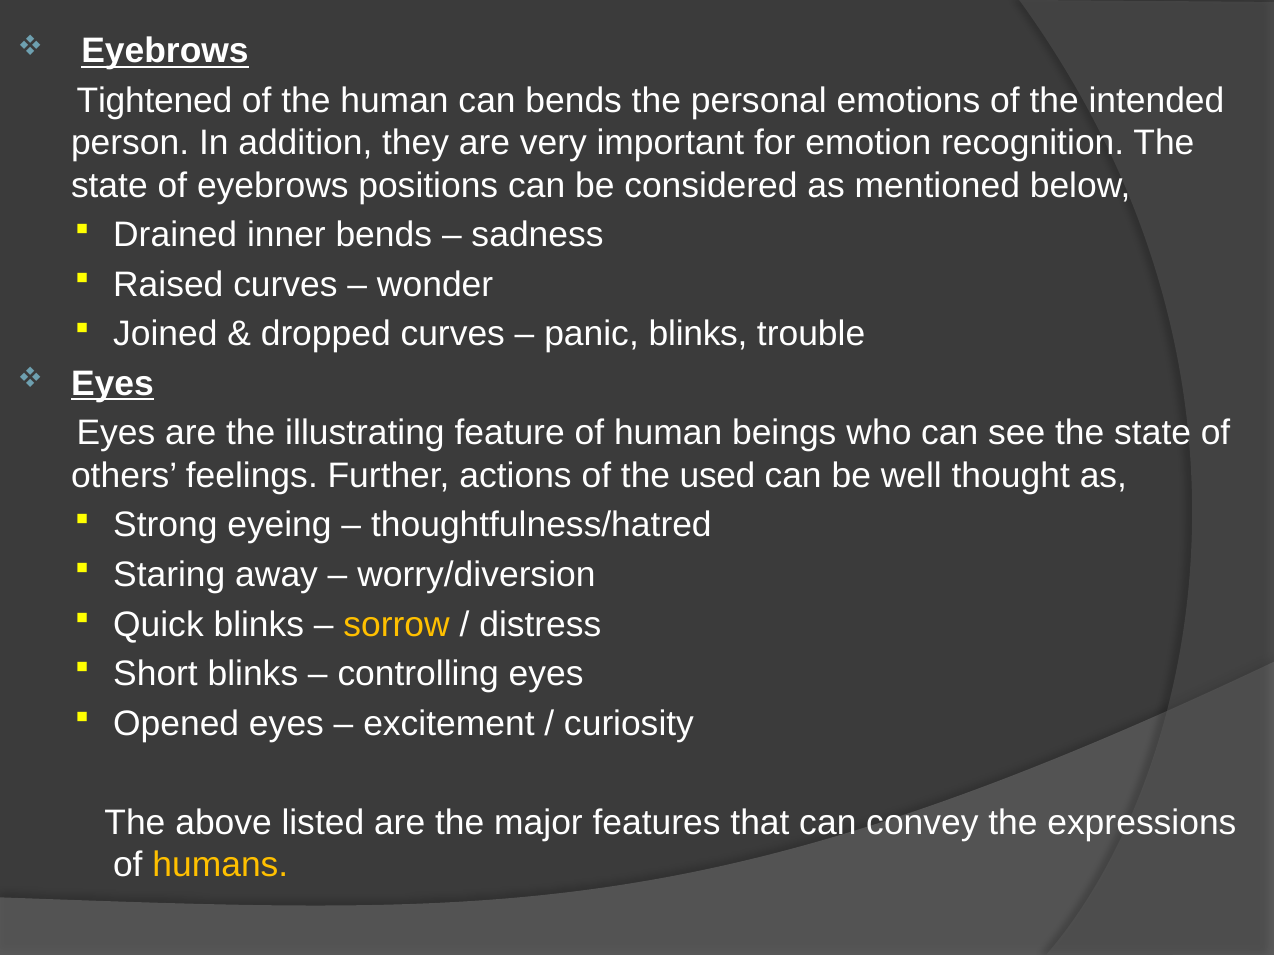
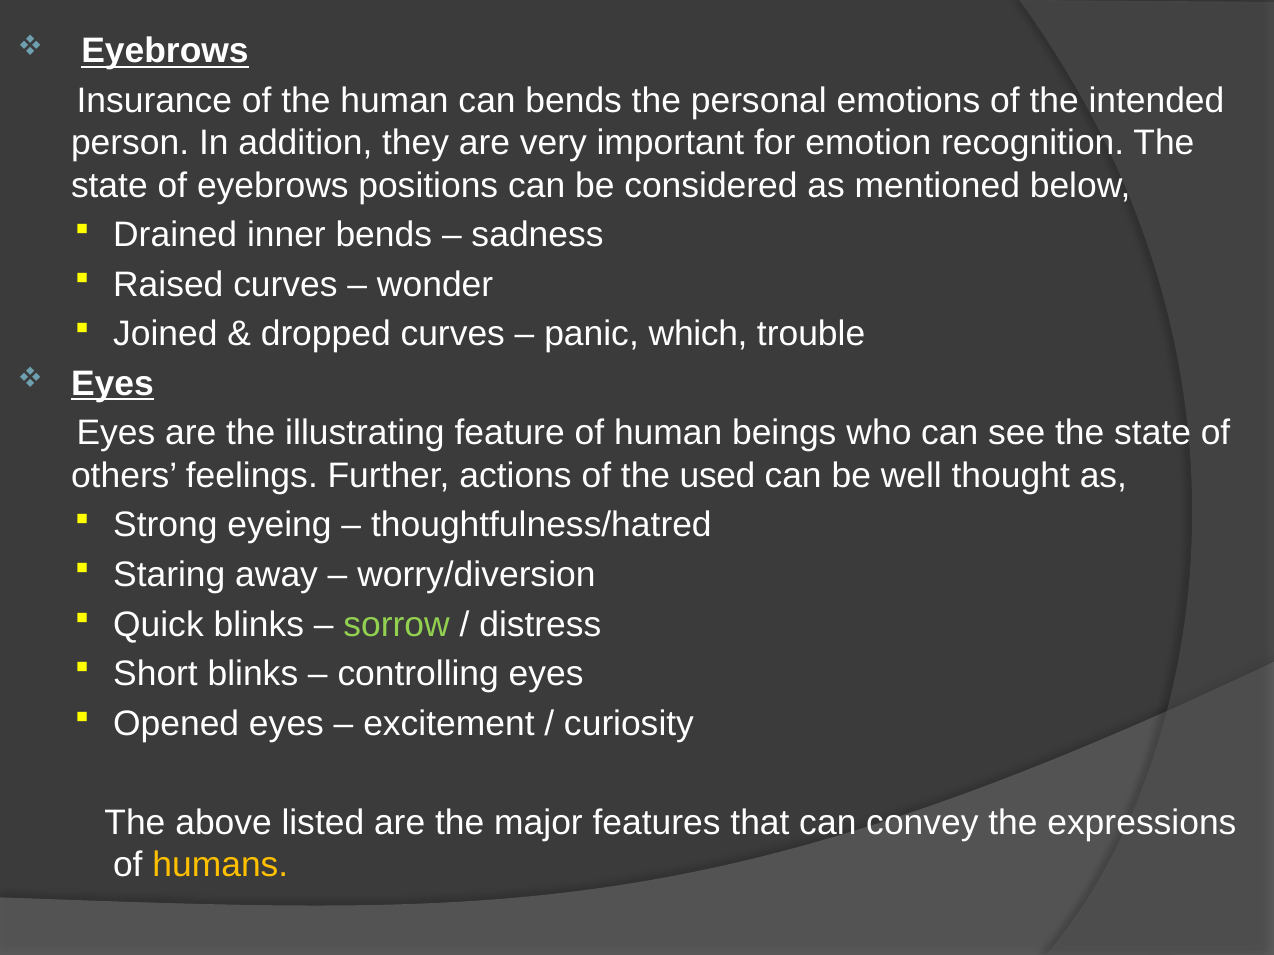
Tightened: Tightened -> Insurance
panic blinks: blinks -> which
sorrow colour: yellow -> light green
